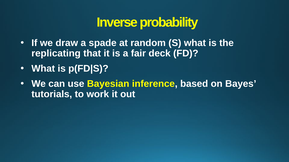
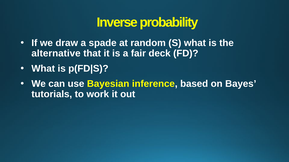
replicating: replicating -> alternative
